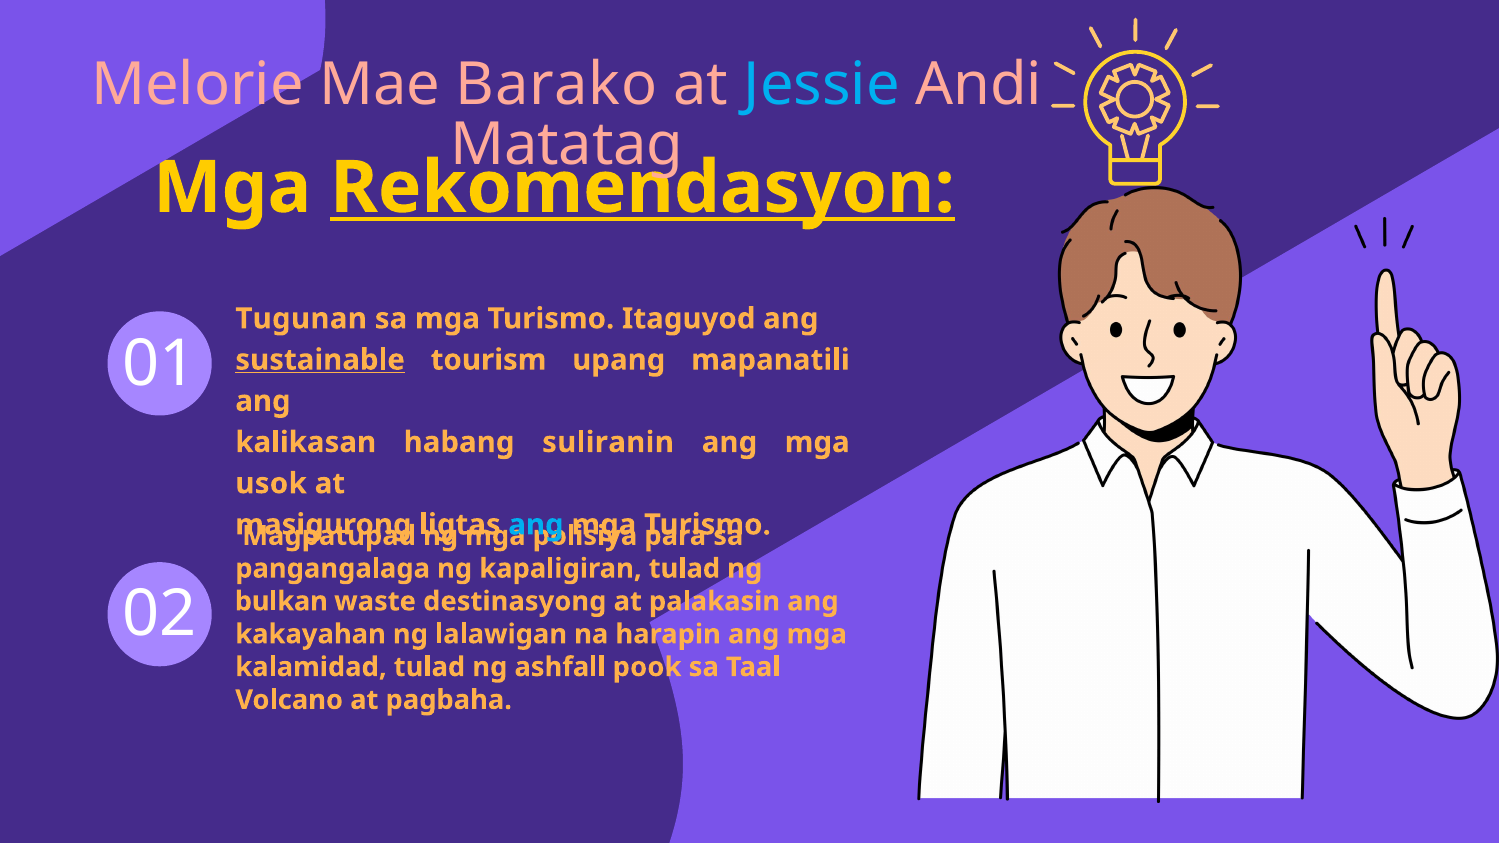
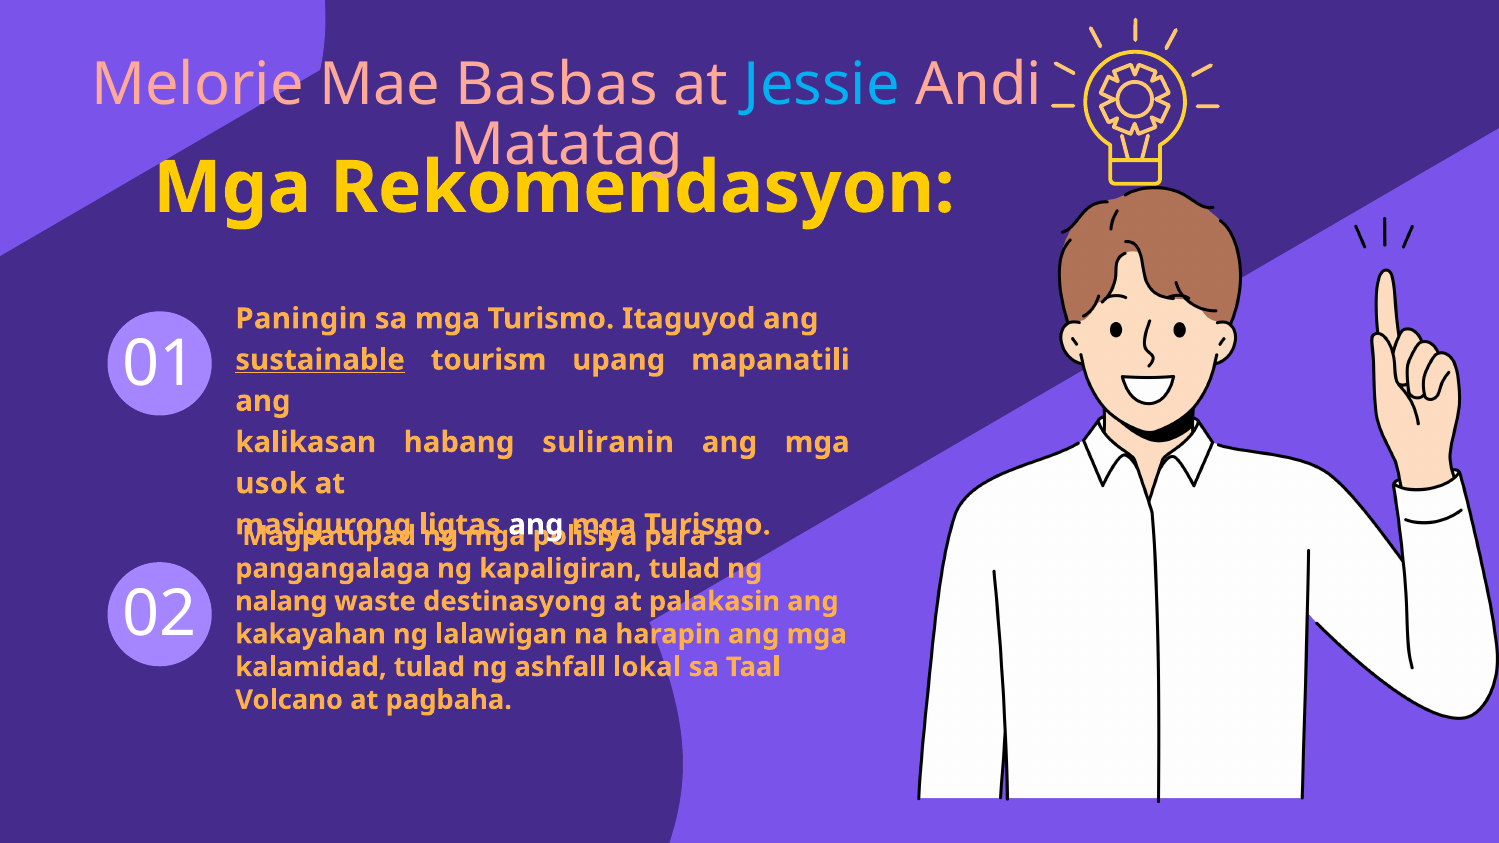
Barako: Barako -> Basbas
Rekomendasyon underline: present -> none
Tugunan: Tugunan -> Paningin
ang at (536, 525) colour: light blue -> white
bulkan: bulkan -> nalang
pook: pook -> lokal
